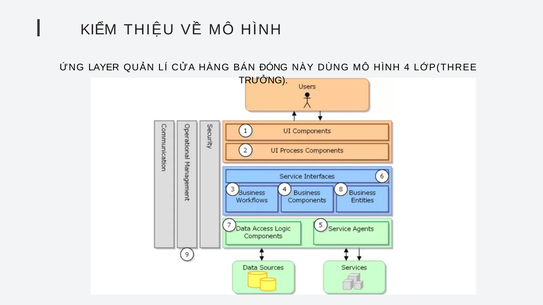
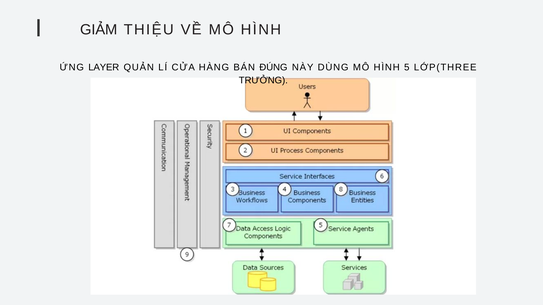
KIỂM: KIỂM -> GIẢM
ĐÓNG: ĐÓNG -> ĐÚNG
4: 4 -> 5
